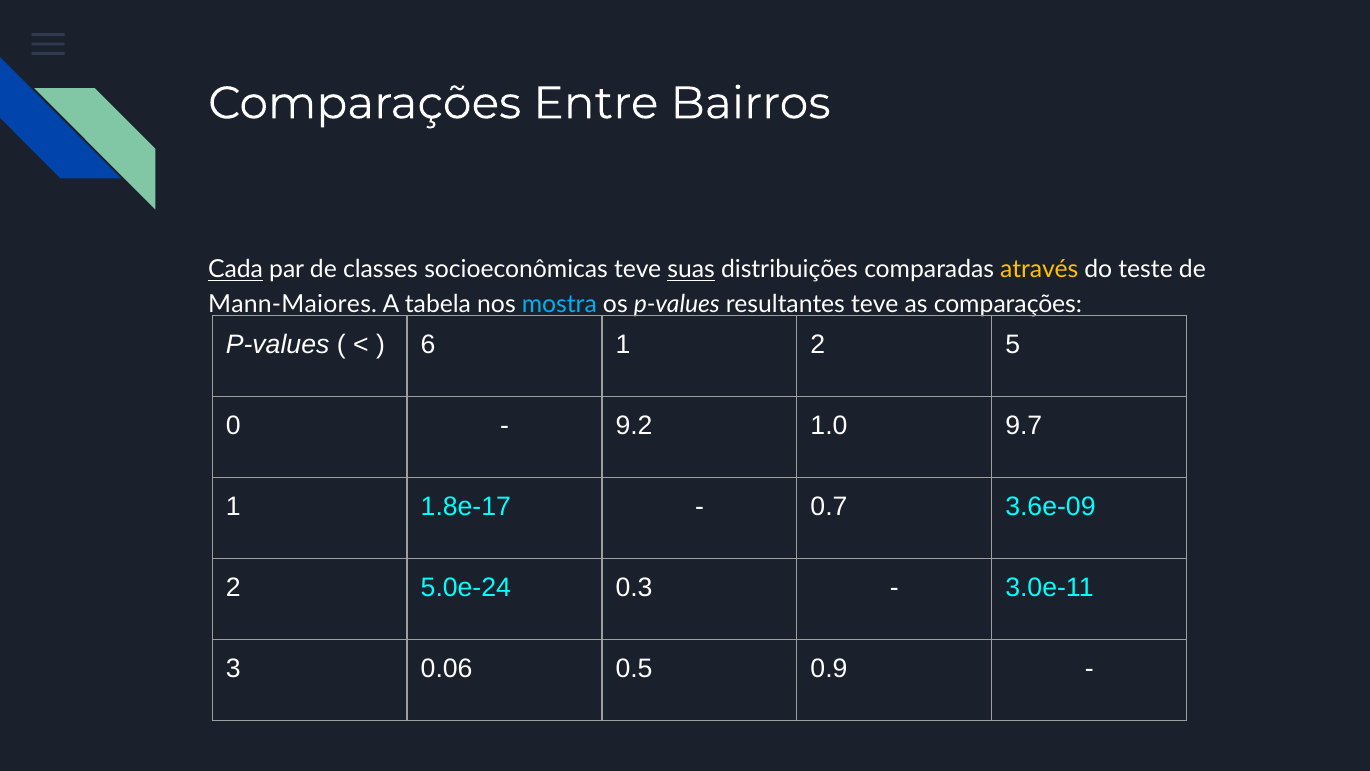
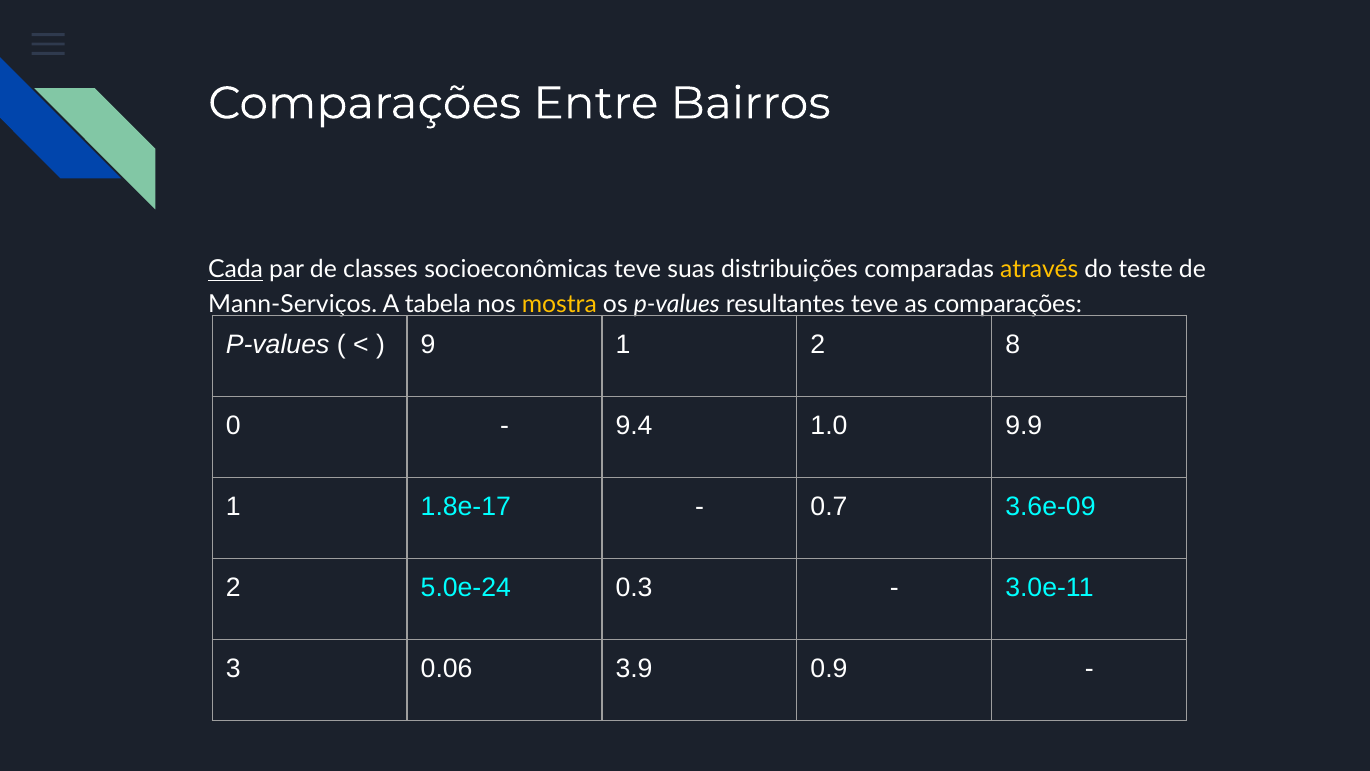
suas underline: present -> none
Mann-Maiores: Mann-Maiores -> Mann-Serviços
mostra colour: light blue -> yellow
6: 6 -> 9
5: 5 -> 8
9.2: 9.2 -> 9.4
9.7: 9.7 -> 9.9
0.5: 0.5 -> 3.9
